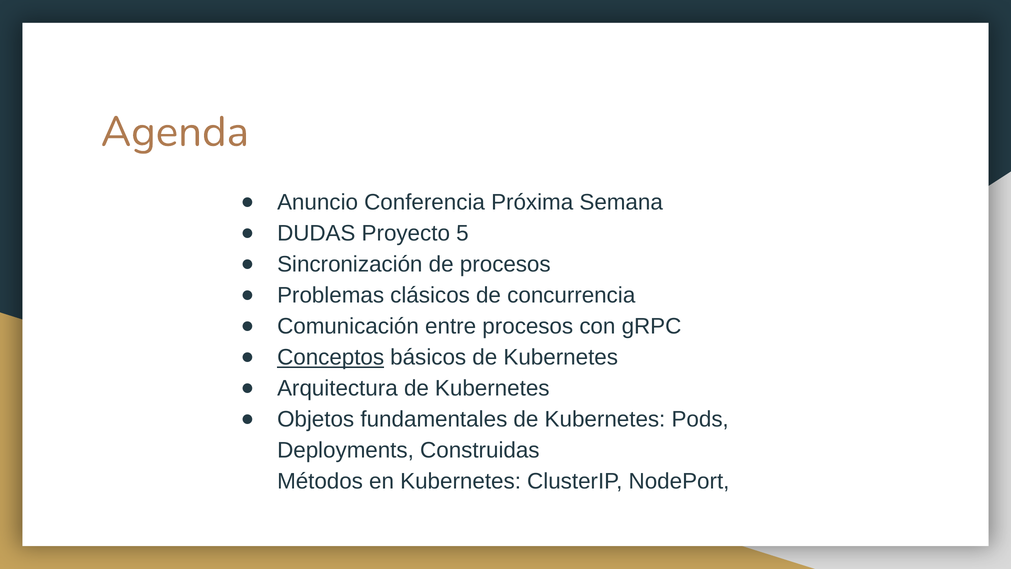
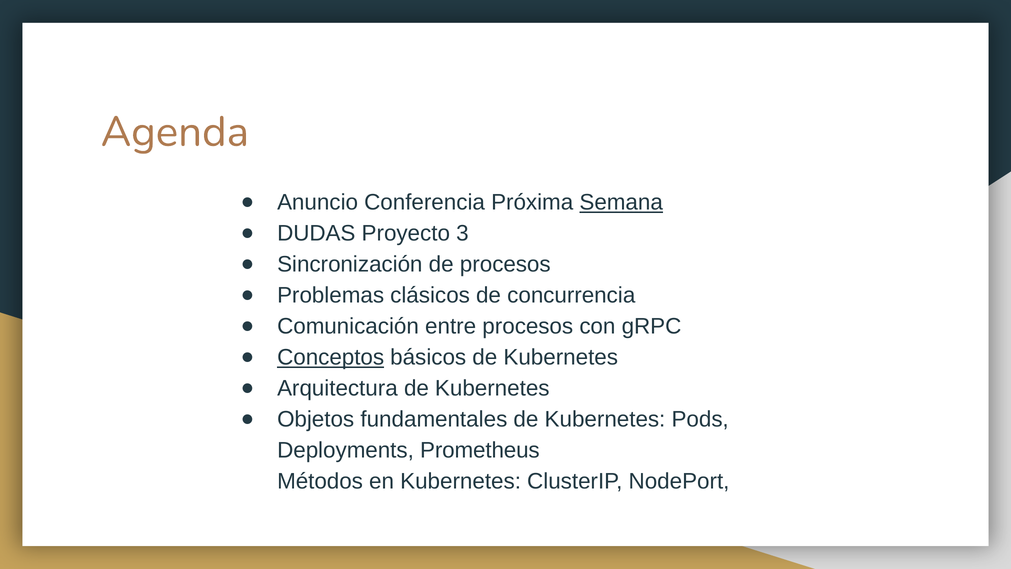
Semana underline: none -> present
5: 5 -> 3
Construidas: Construidas -> Prometheus
